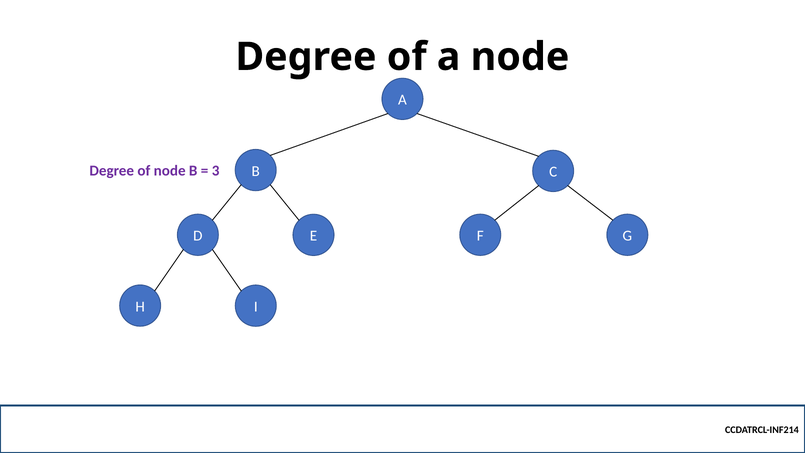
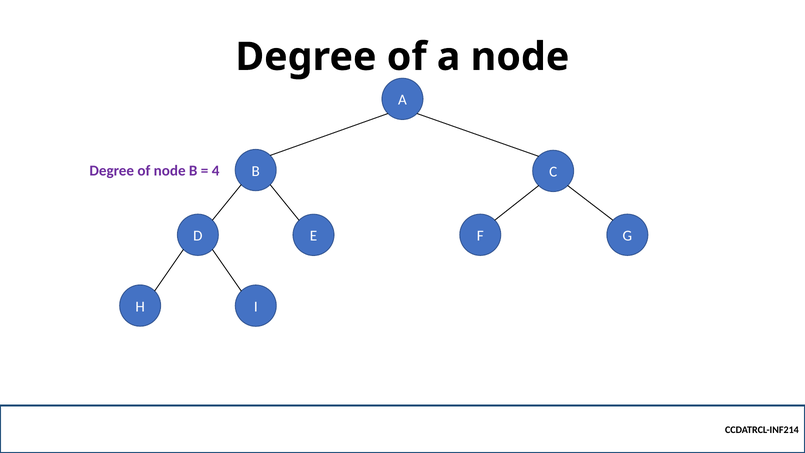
3: 3 -> 4
